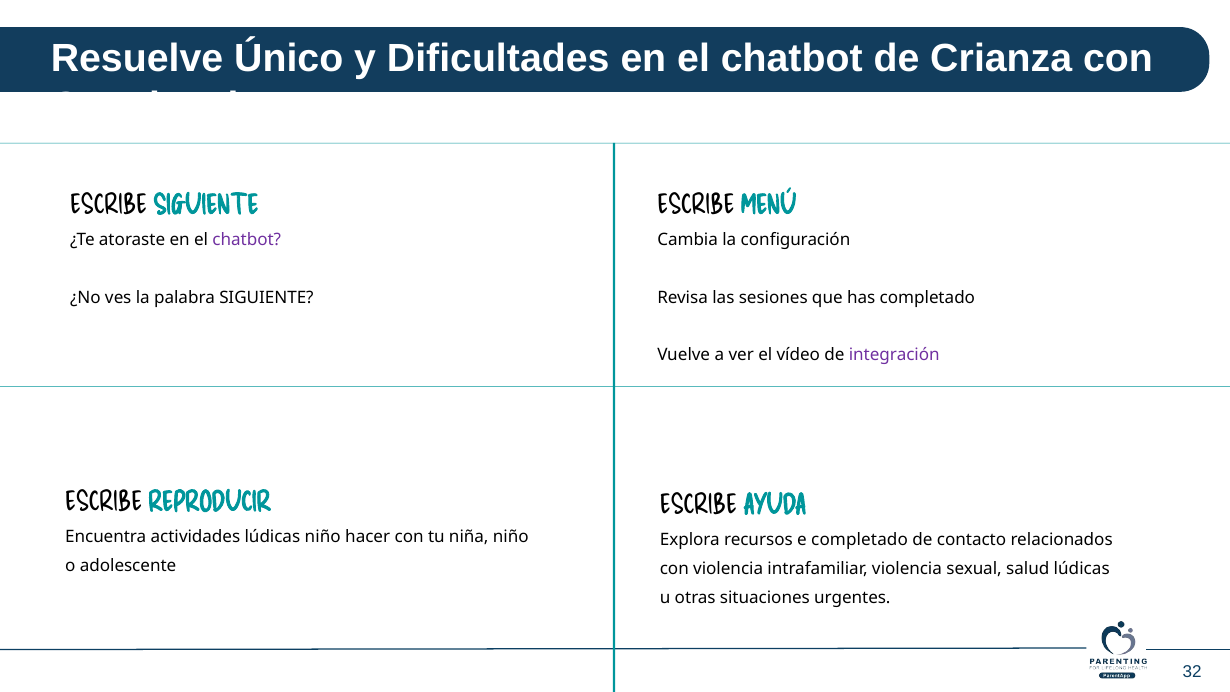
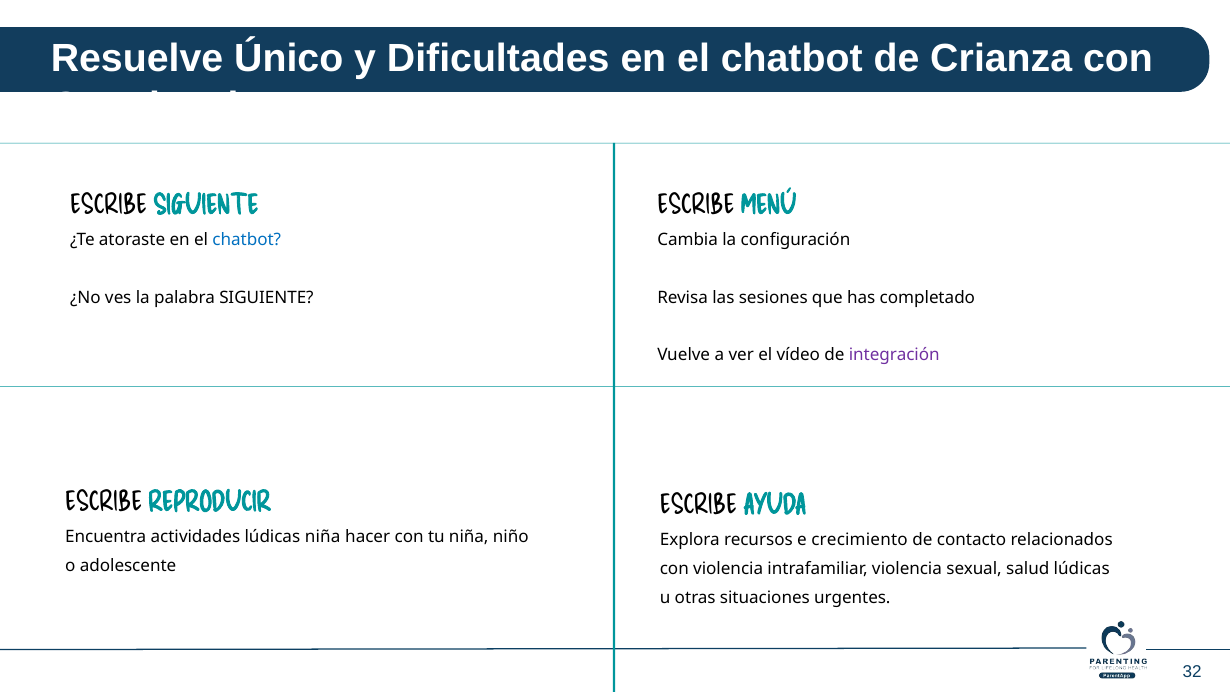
chatbot at (247, 240) colour: purple -> blue
lúdicas niño: niño -> niña
e completado: completado -> crecimiento
